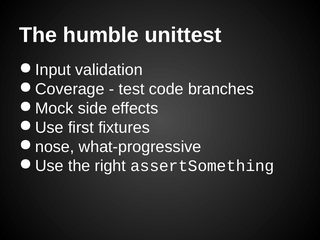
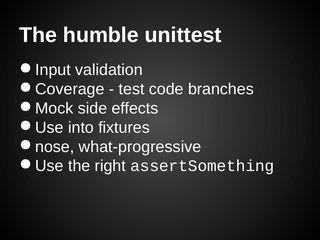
first: first -> into
